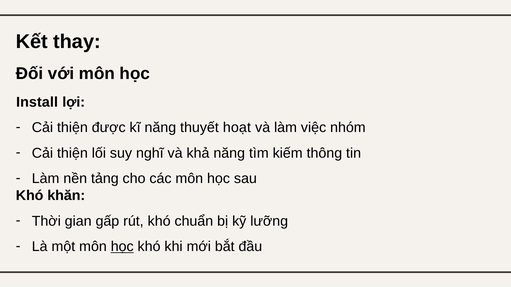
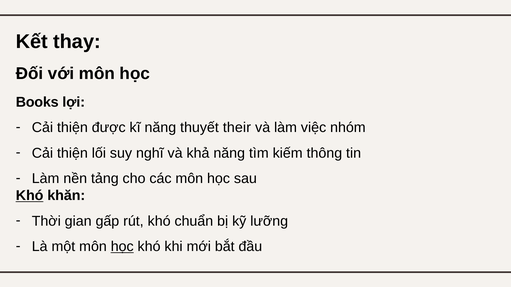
Install: Install -> Books
hoạt: hoạt -> their
Khó at (30, 196) underline: none -> present
